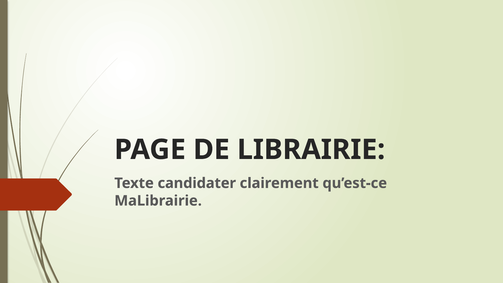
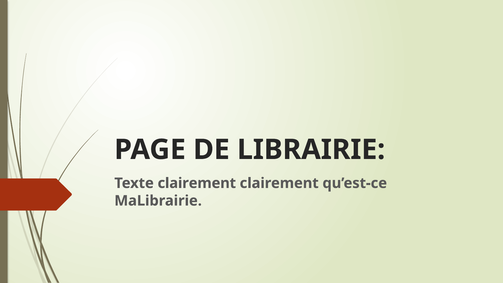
Texte candidater: candidater -> clairement
